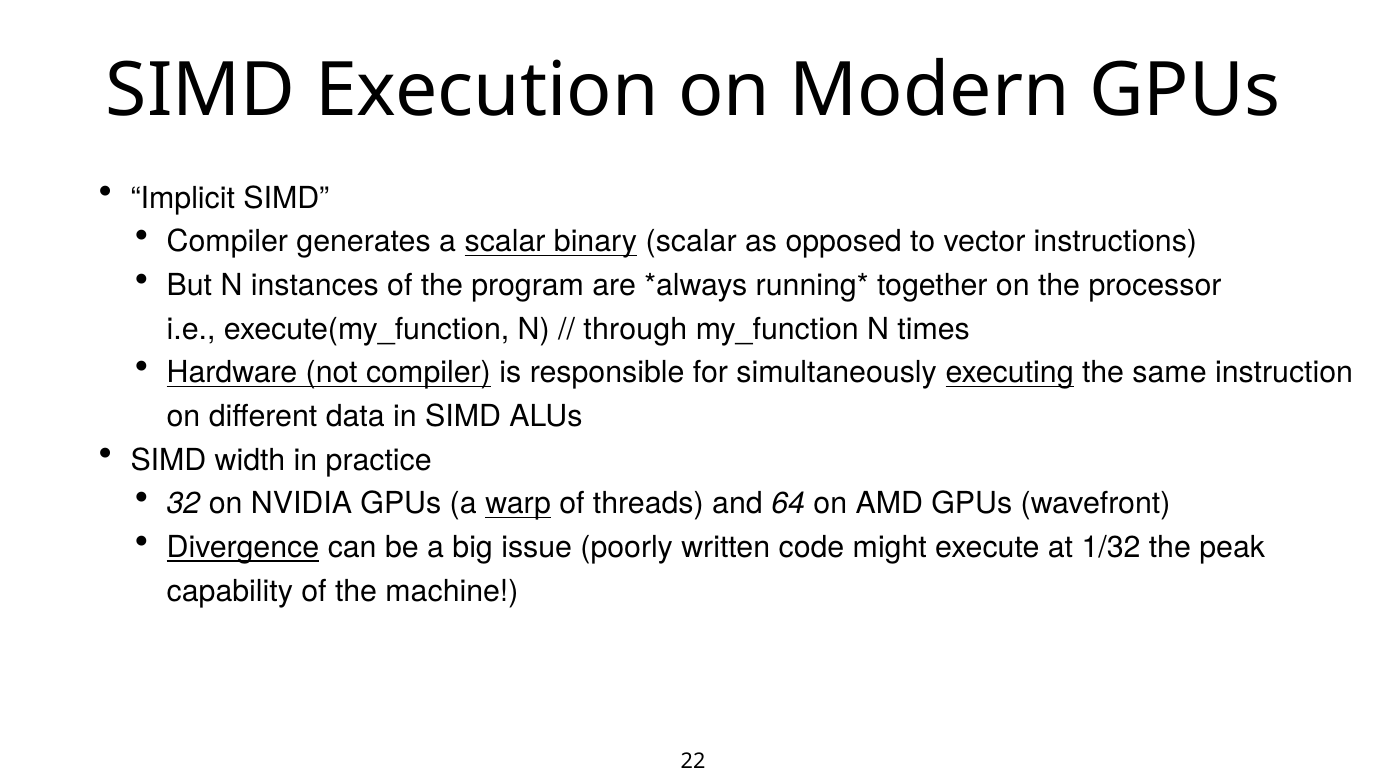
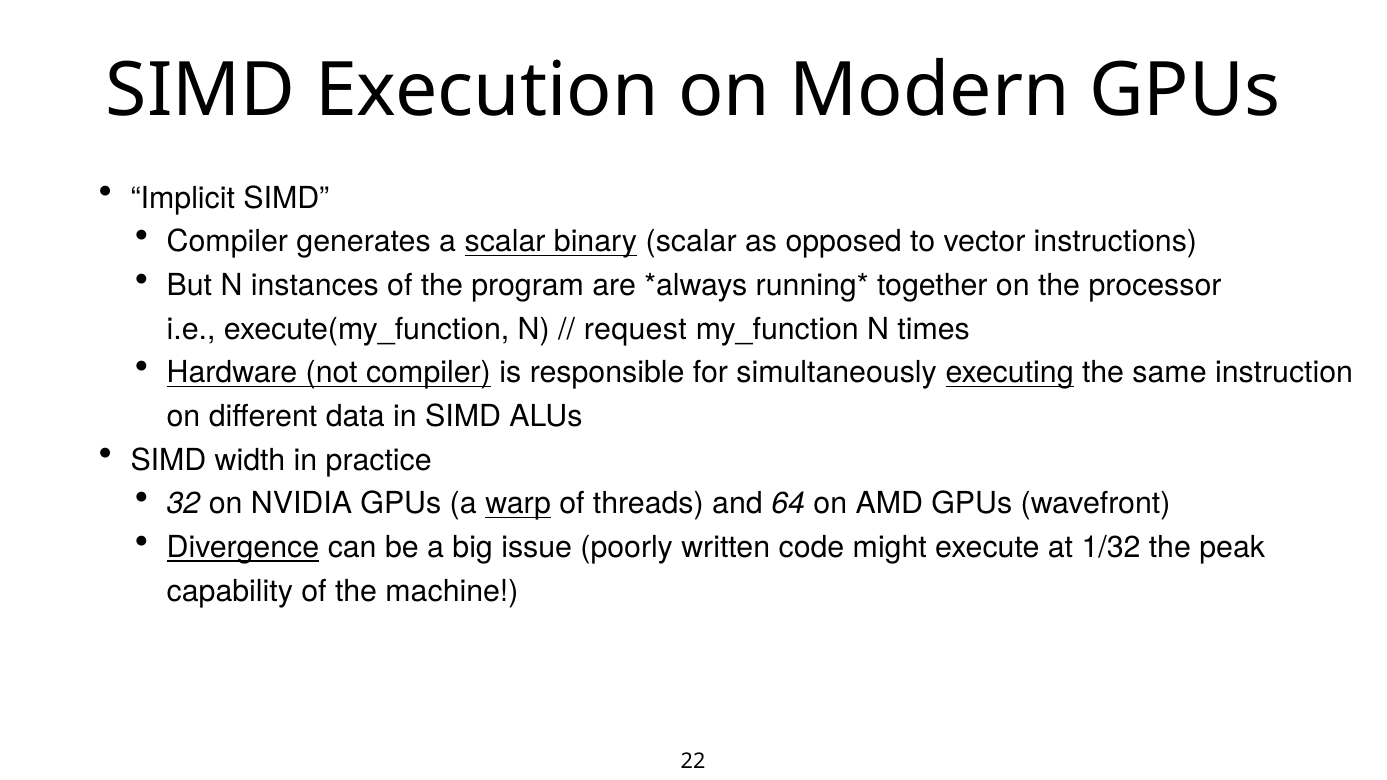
through: through -> request
